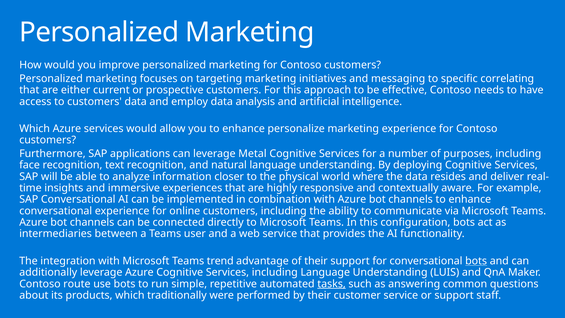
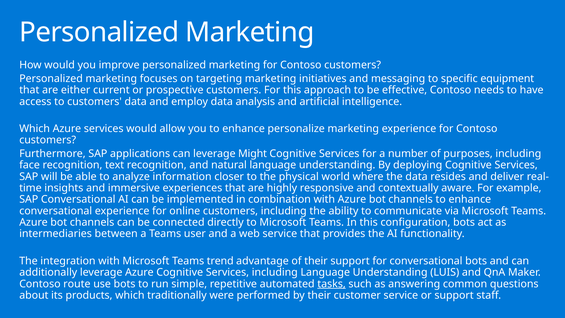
correlating: correlating -> equipment
Metal: Metal -> Might
bots at (476, 261) underline: present -> none
